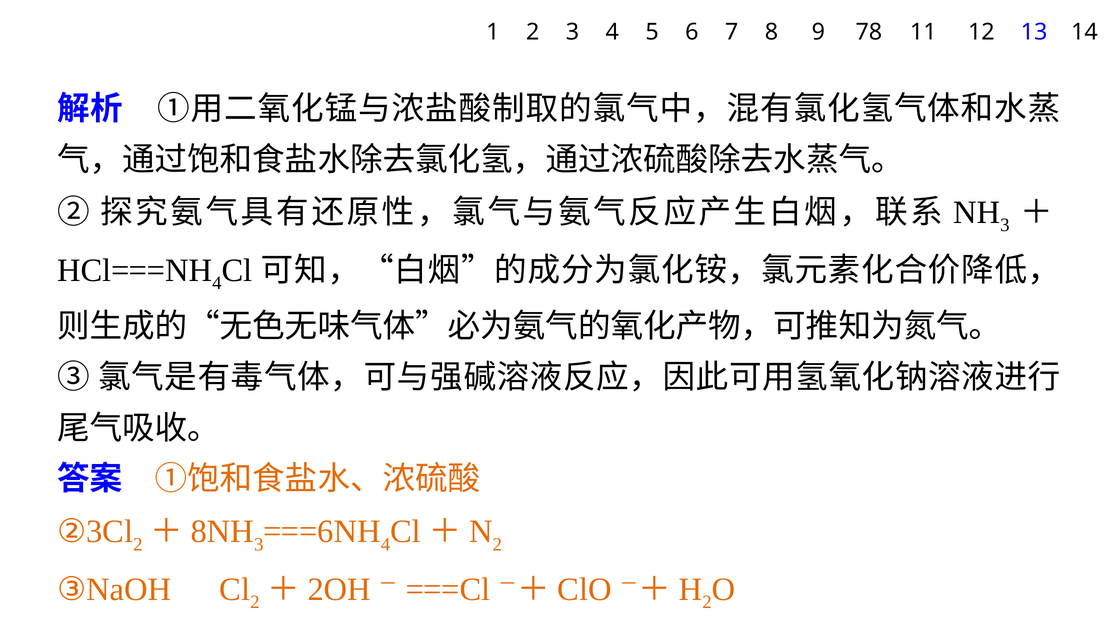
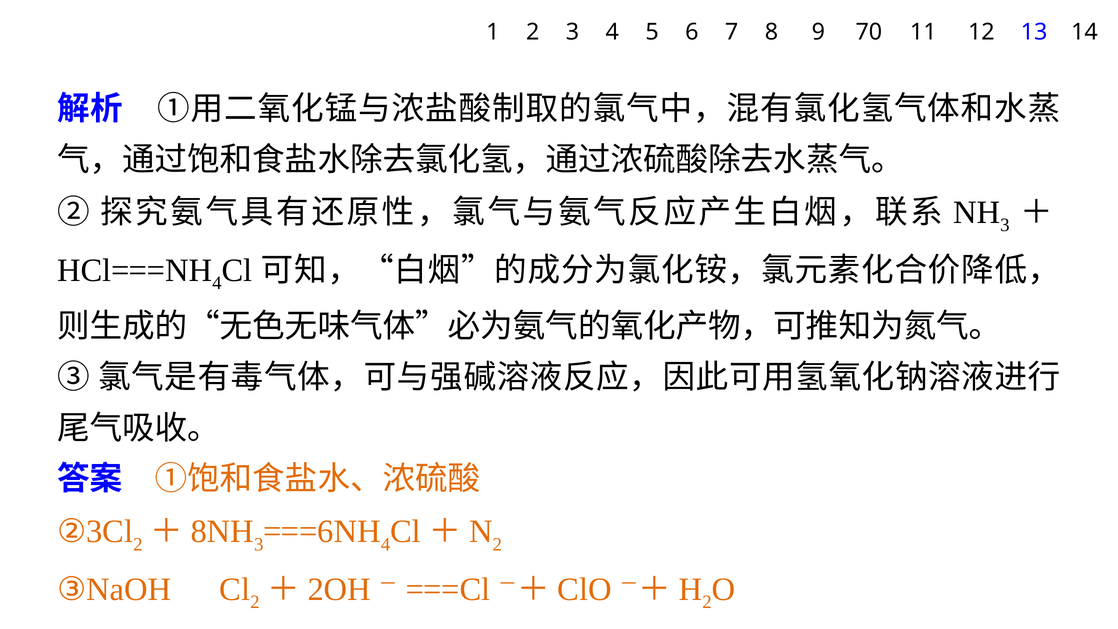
78: 78 -> 70
